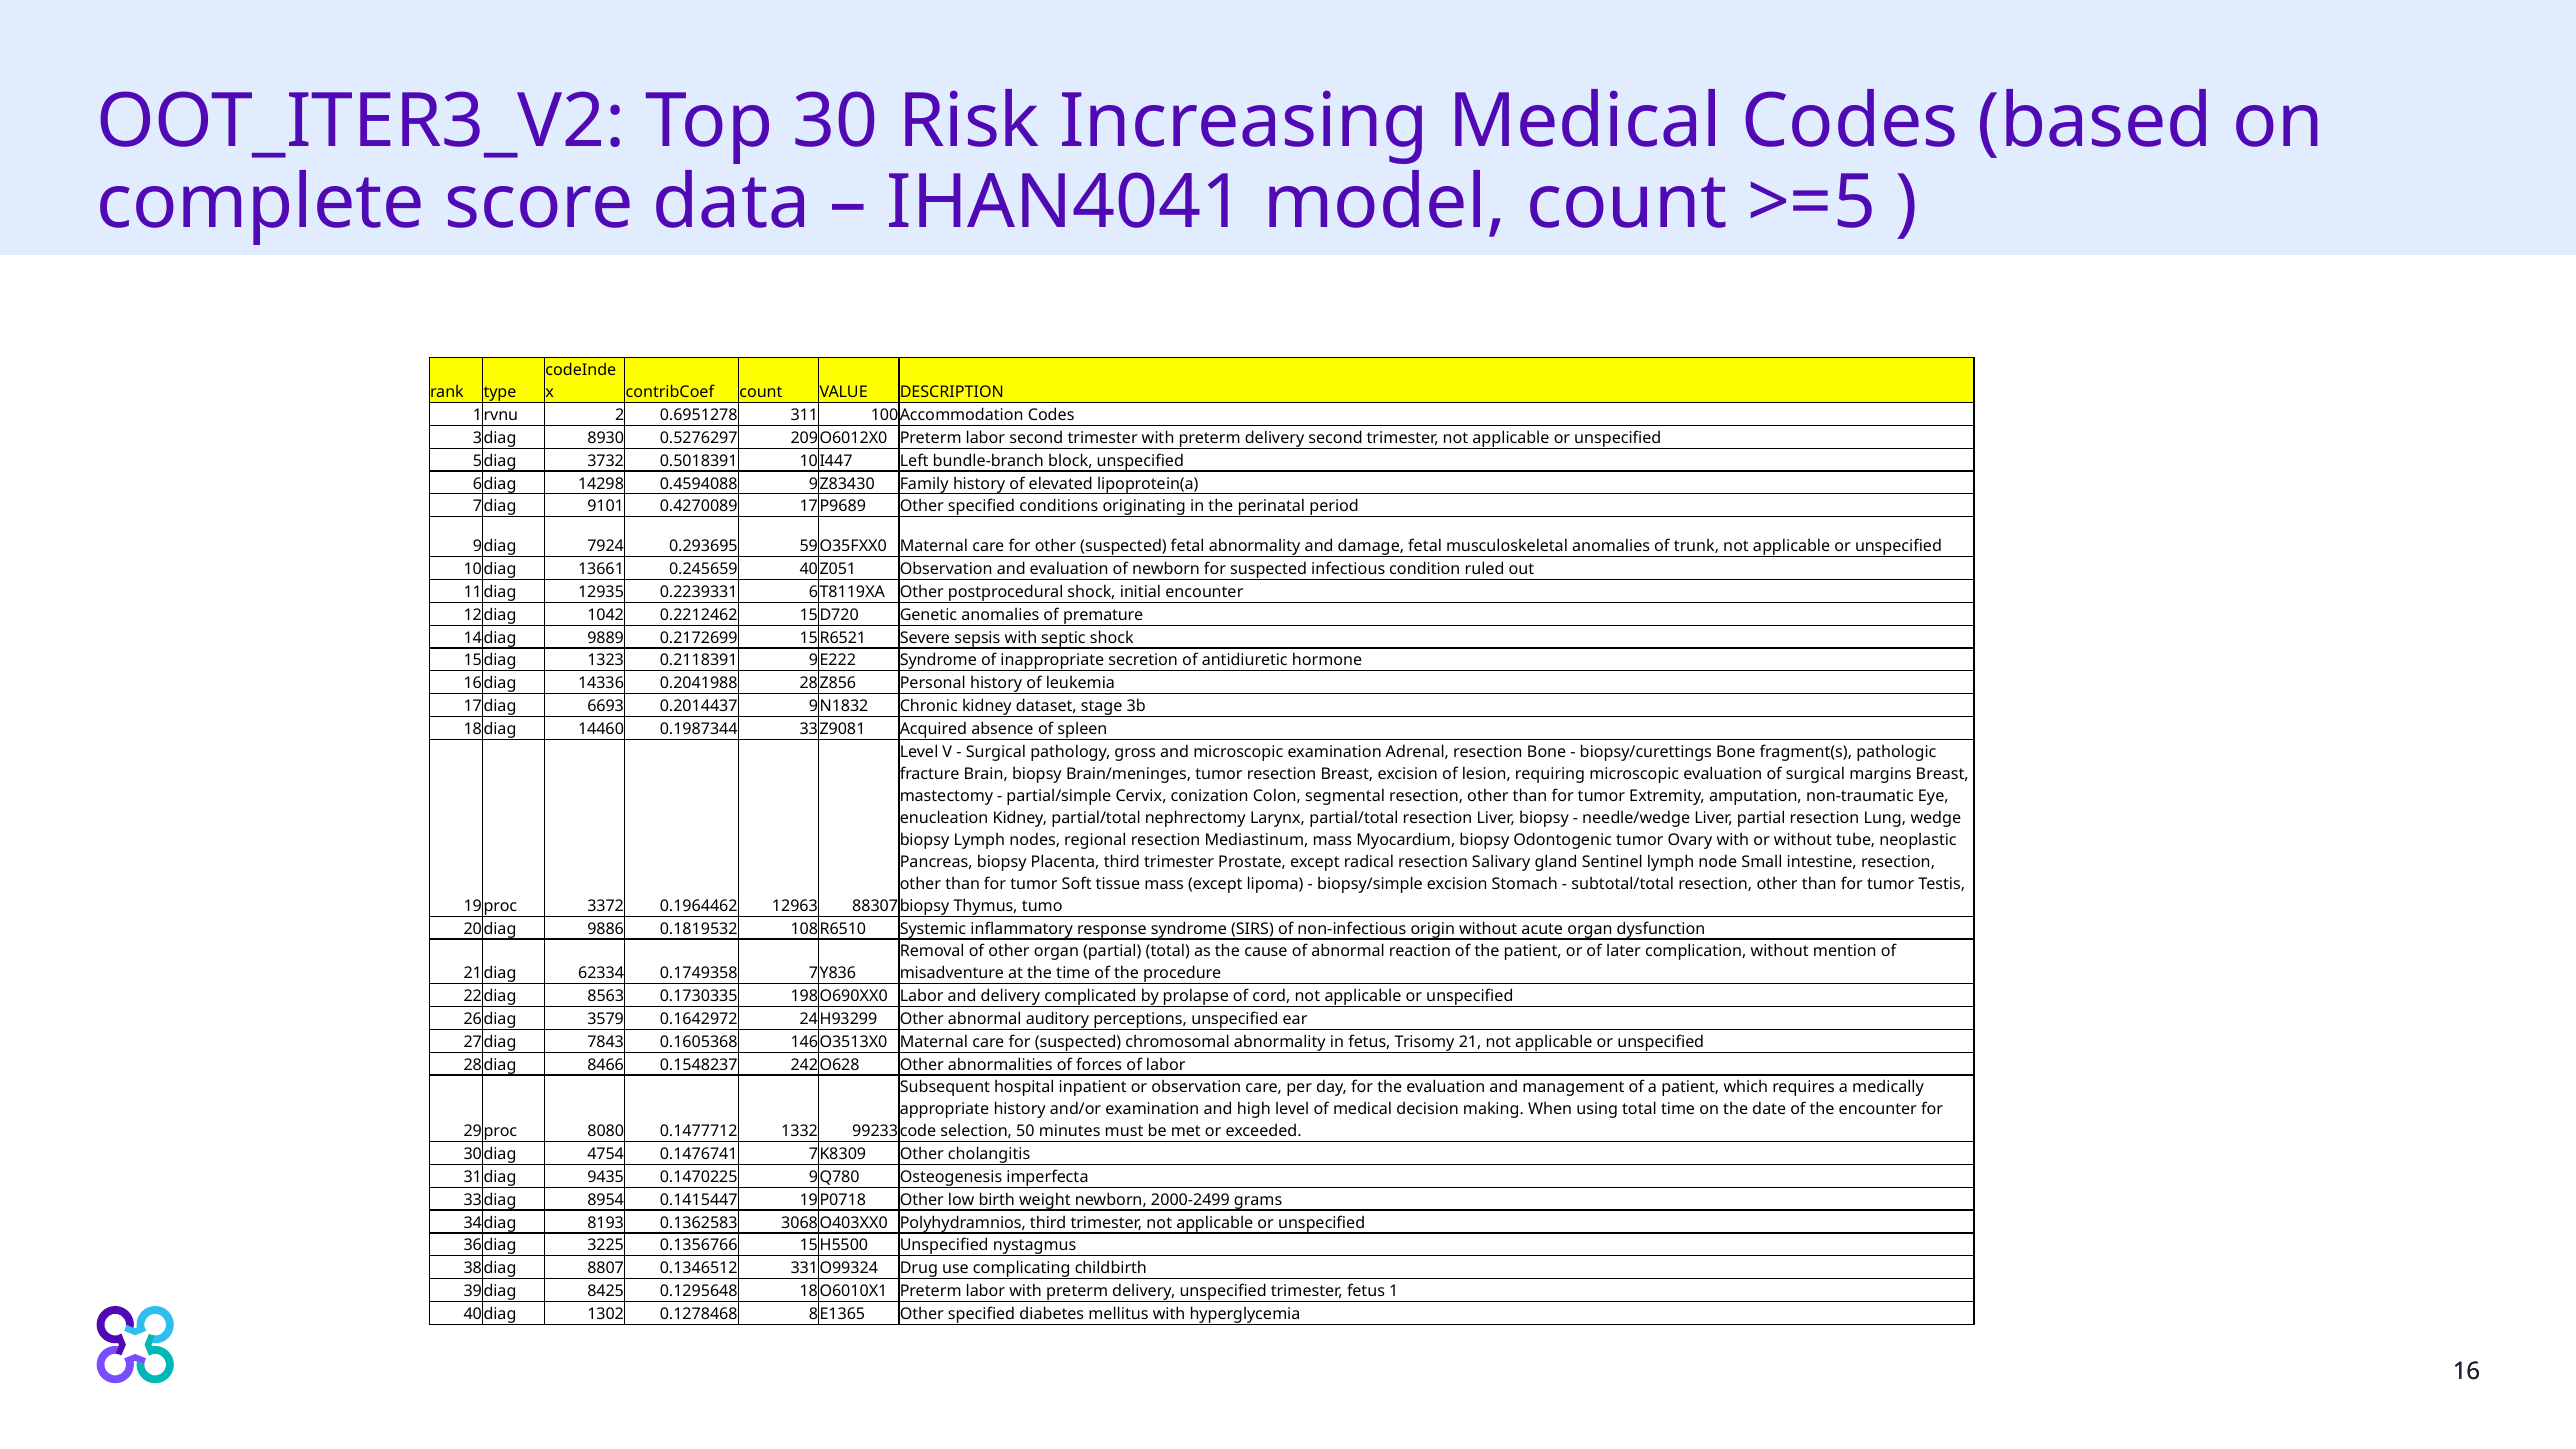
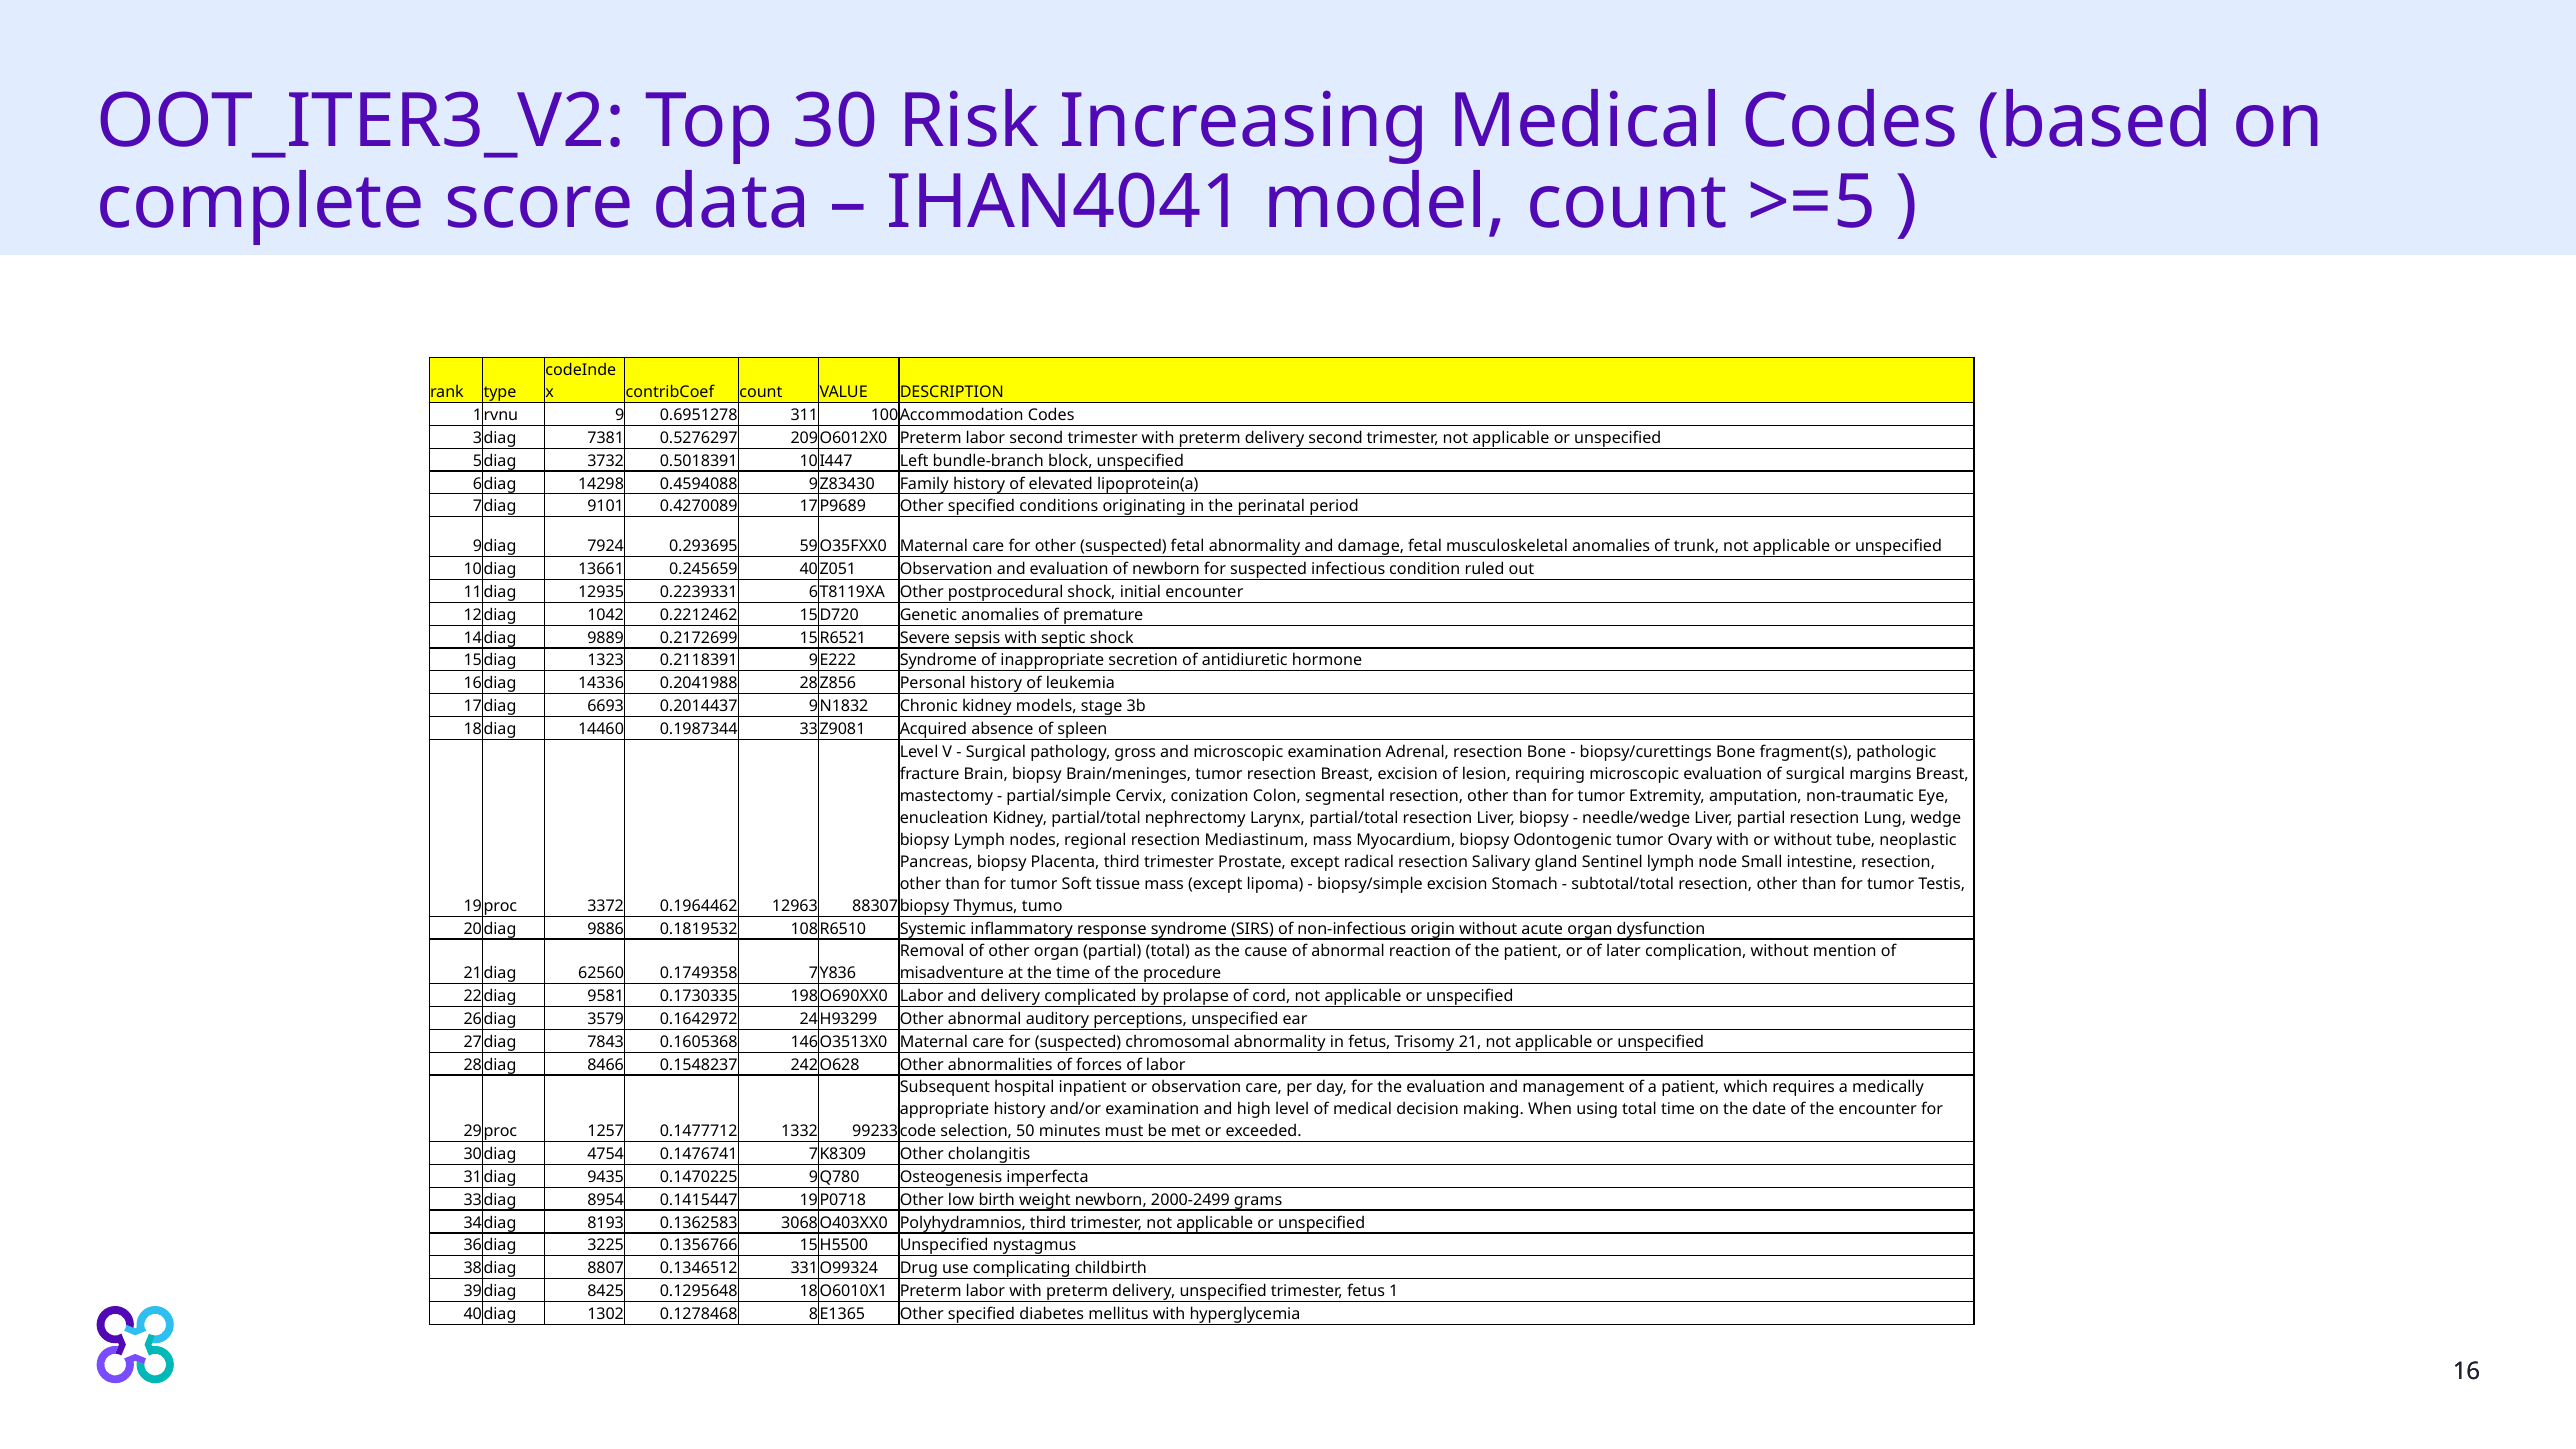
2: 2 -> 9
8930: 8930 -> 7381
dataset: dataset -> models
62334: 62334 -> 62560
8563: 8563 -> 9581
8080: 8080 -> 1257
